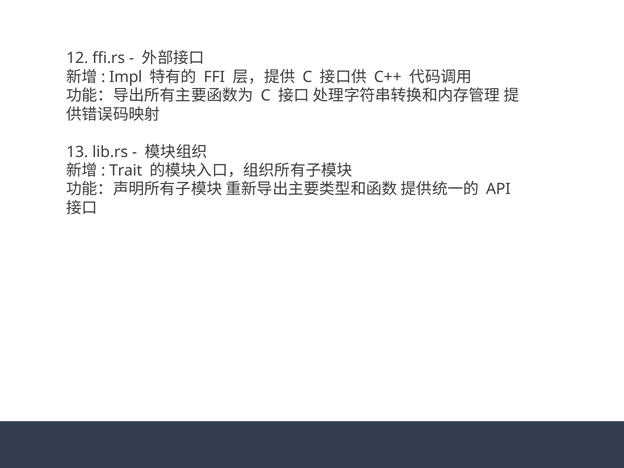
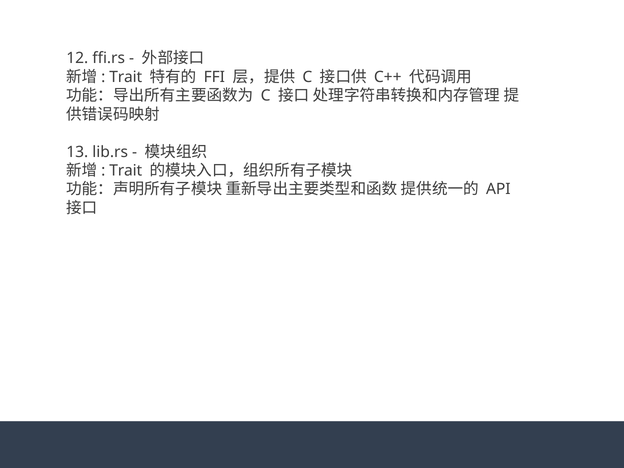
Impl at (126, 77): Impl -> Trait
